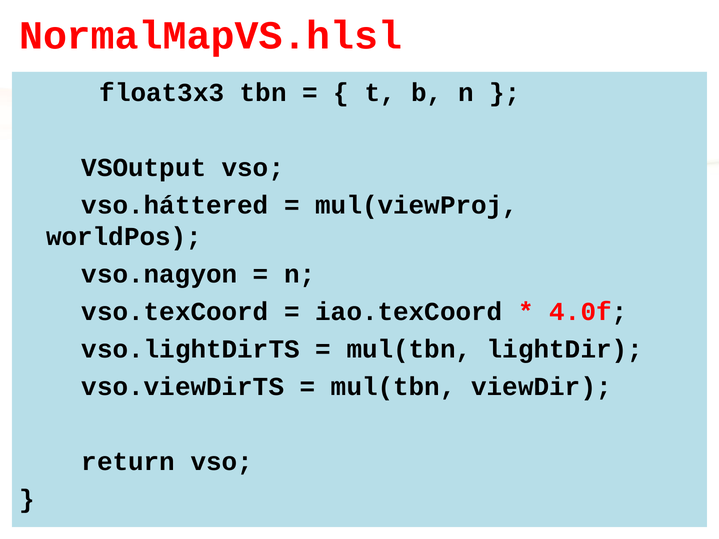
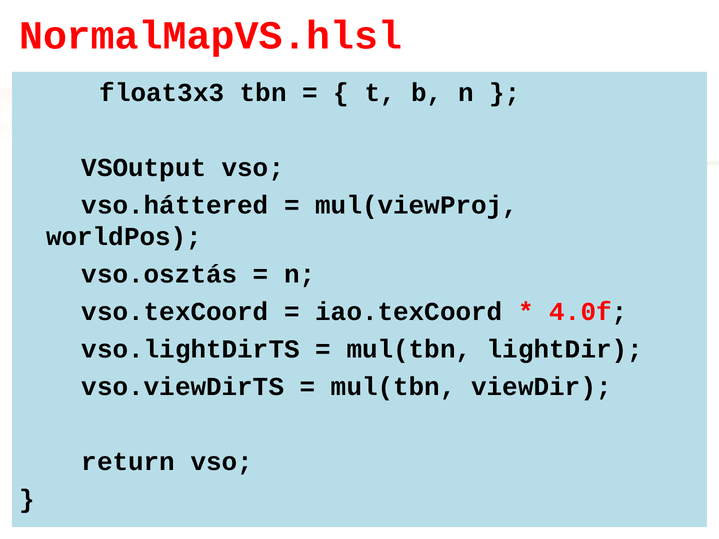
vso.nagyon: vso.nagyon -> vso.osztás
